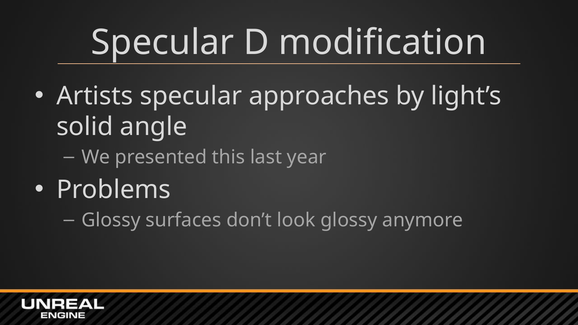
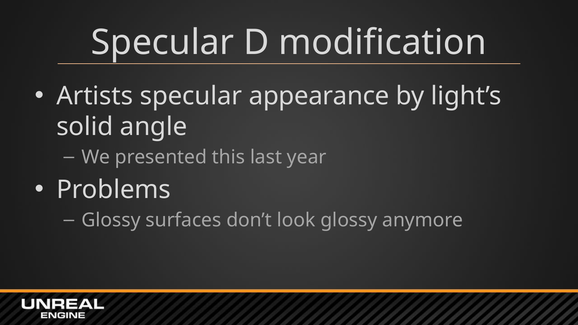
approaches: approaches -> appearance
